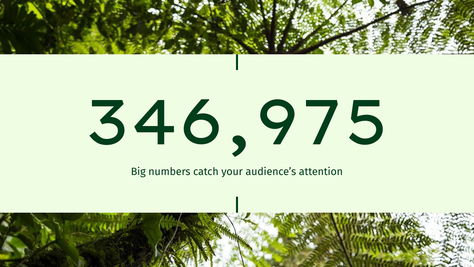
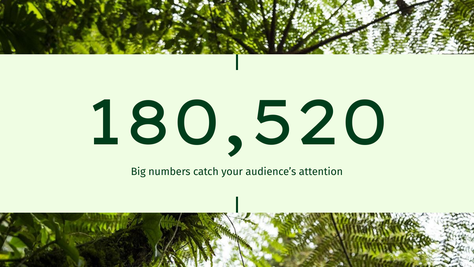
346,975: 346,975 -> 180,520
